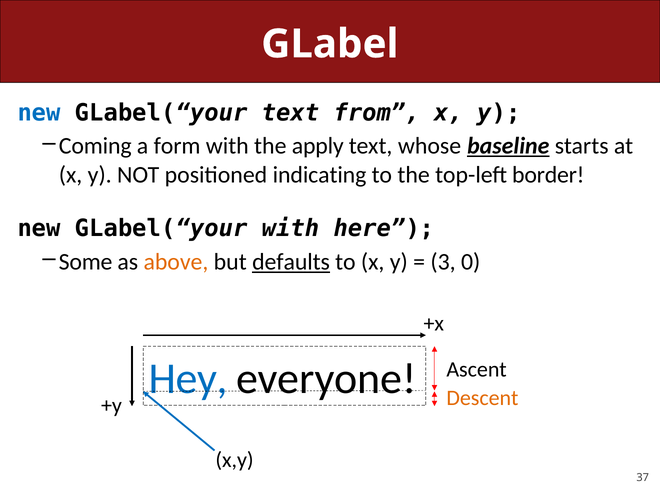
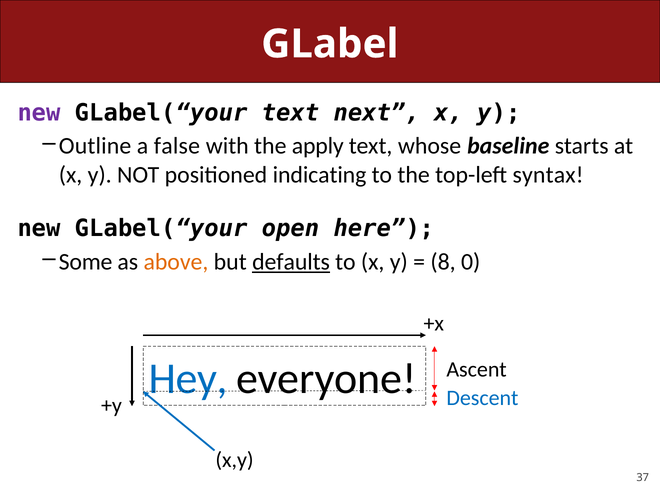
new at (39, 113) colour: blue -> purple
from: from -> next
Coming: Coming -> Outline
form: form -> false
baseline underline: present -> none
border: border -> syntax
GLabel(“your with: with -> open
3: 3 -> 8
Descent colour: orange -> blue
